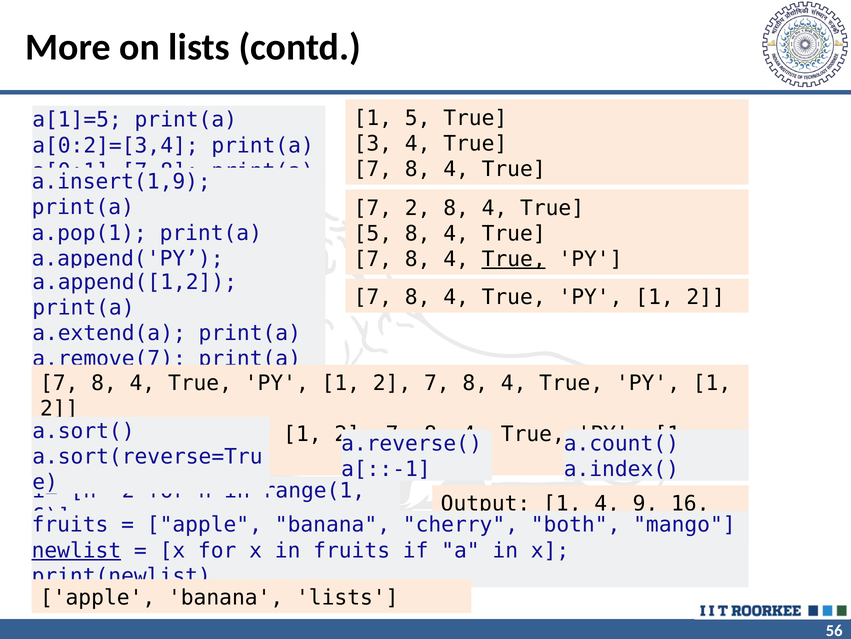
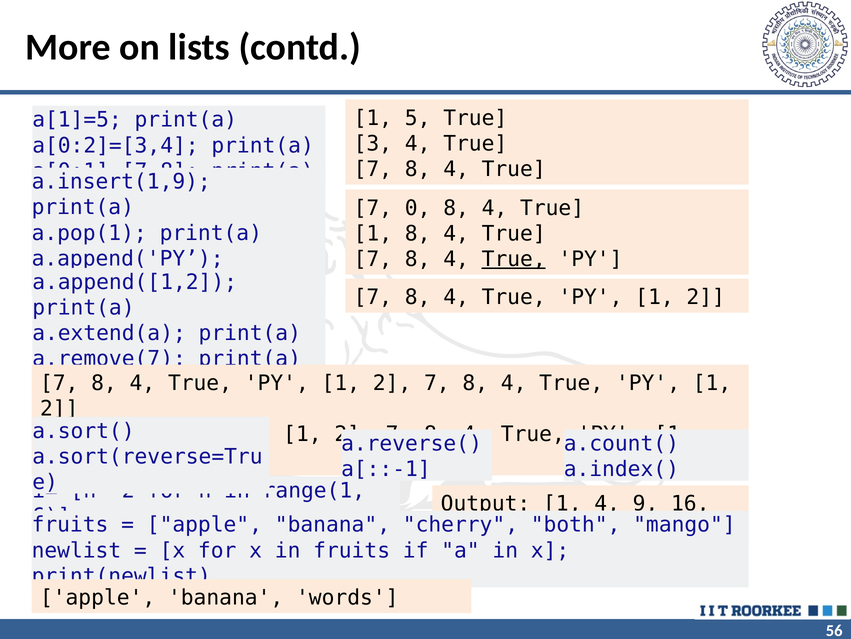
7 2: 2 -> 0
5 at (373, 233): 5 -> 1
newlist underline: present -> none
banana lists: lists -> words
